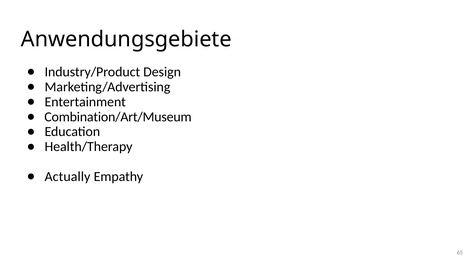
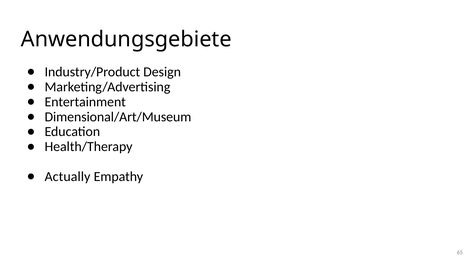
Combination/Art/Museum: Combination/Art/Museum -> Dimensional/Art/Museum
